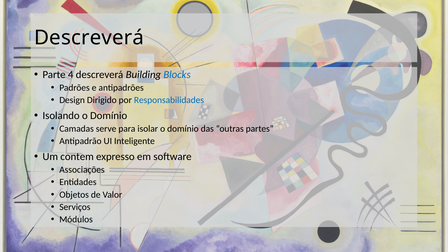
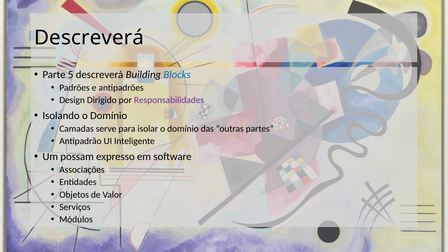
4: 4 -> 5
Responsabilidades colour: blue -> purple
contem: contem -> possam
